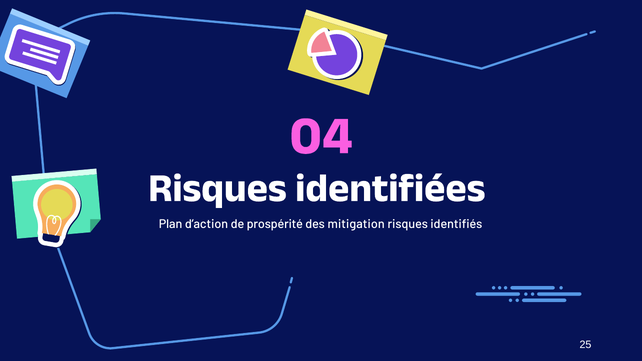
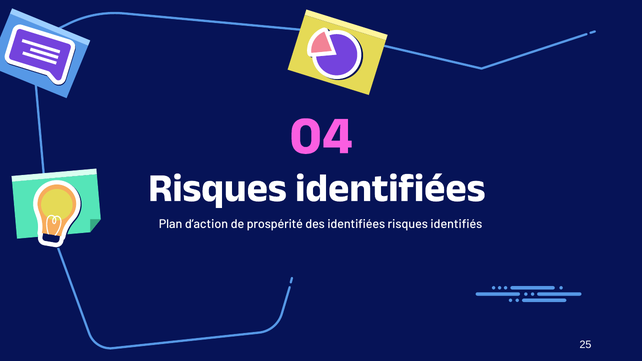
des mitigation: mitigation -> identifiées
